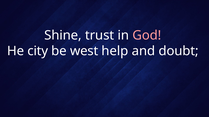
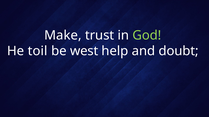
Shine: Shine -> Make
God colour: pink -> light green
city: city -> toil
